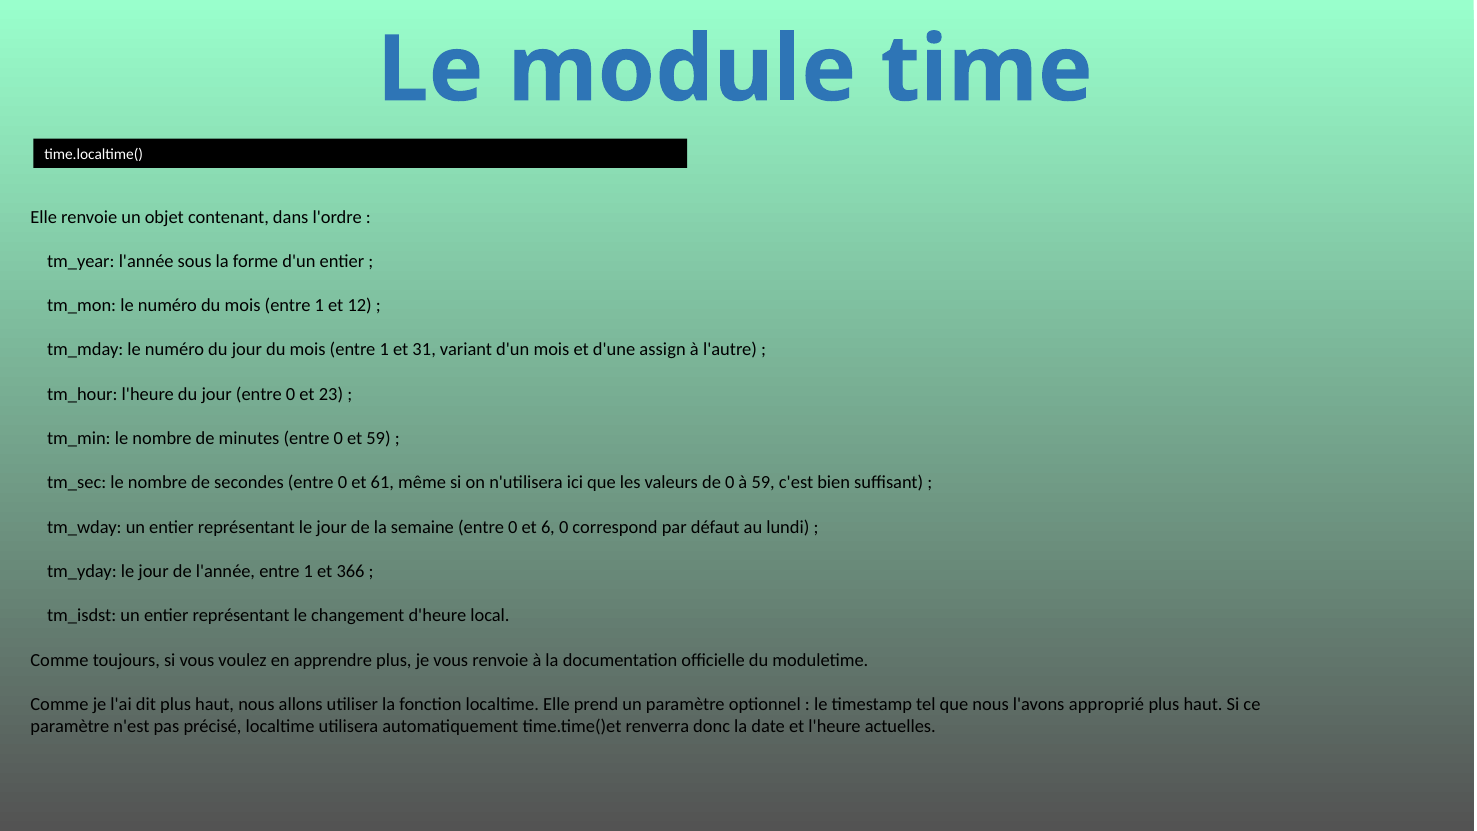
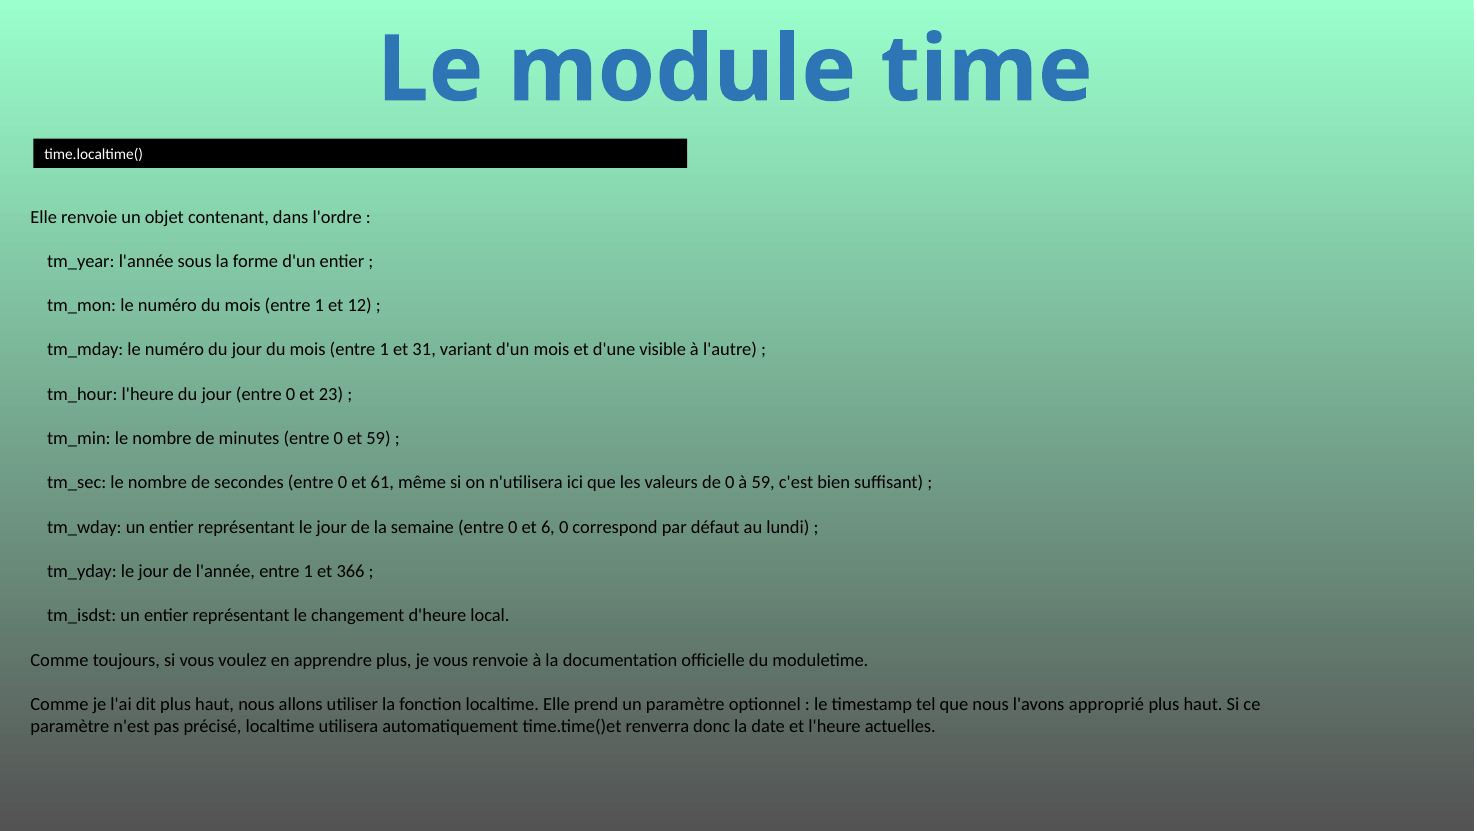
assign: assign -> visible
